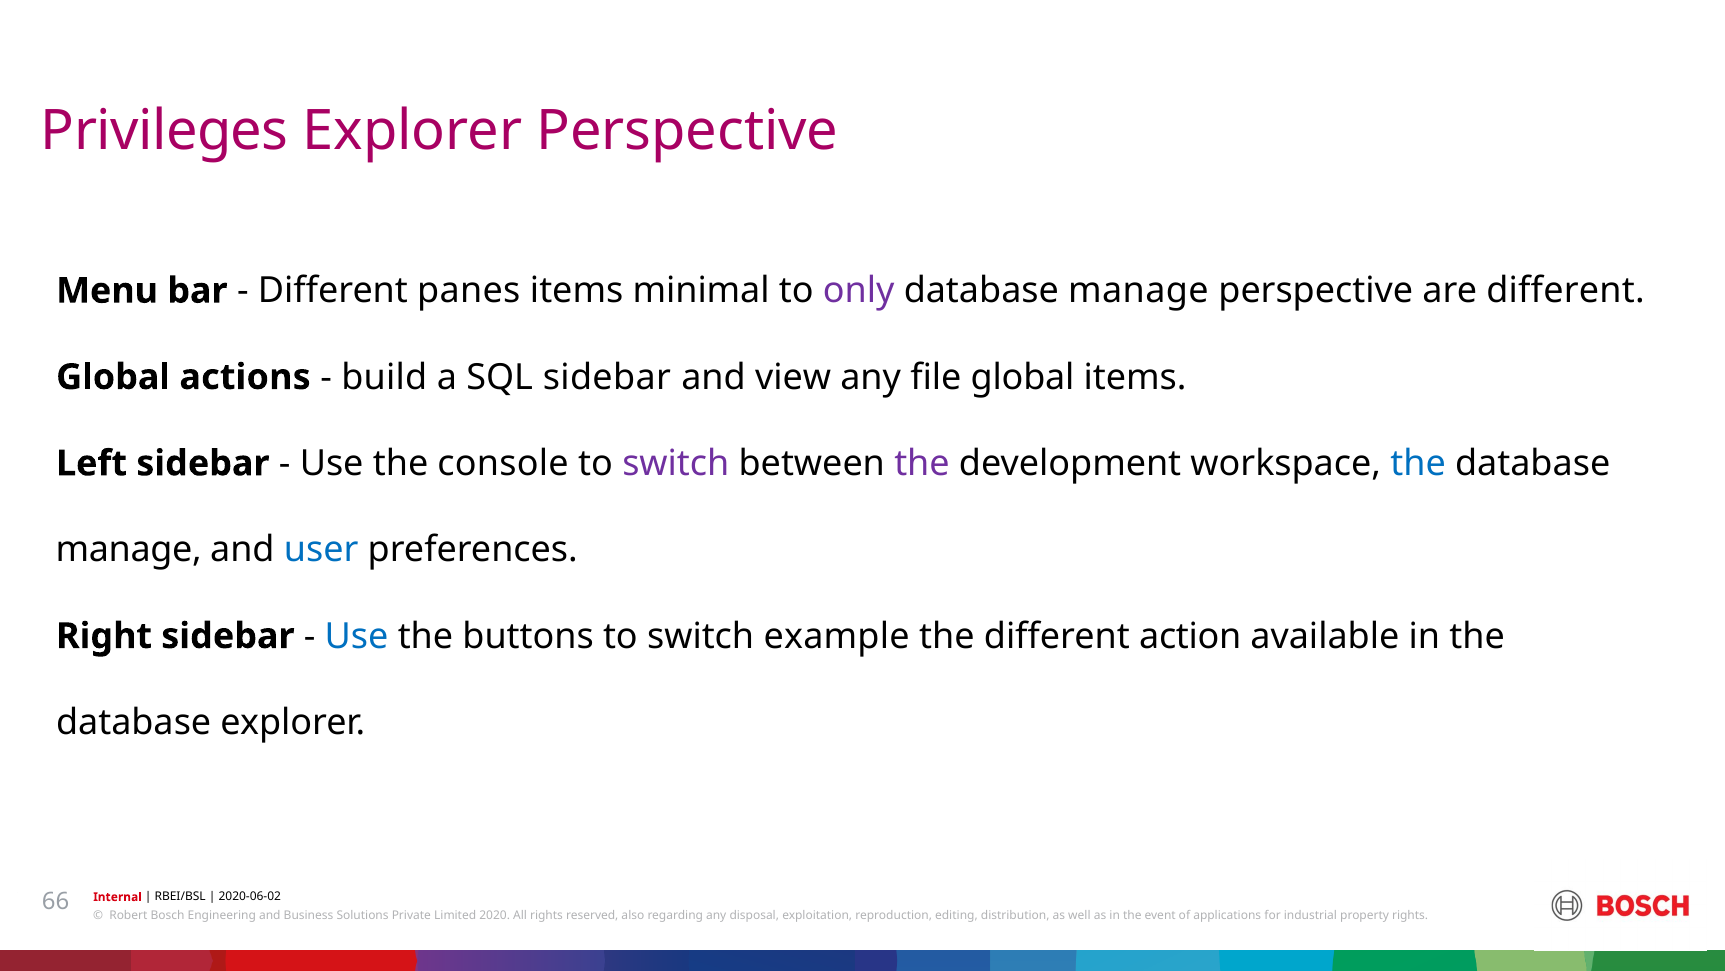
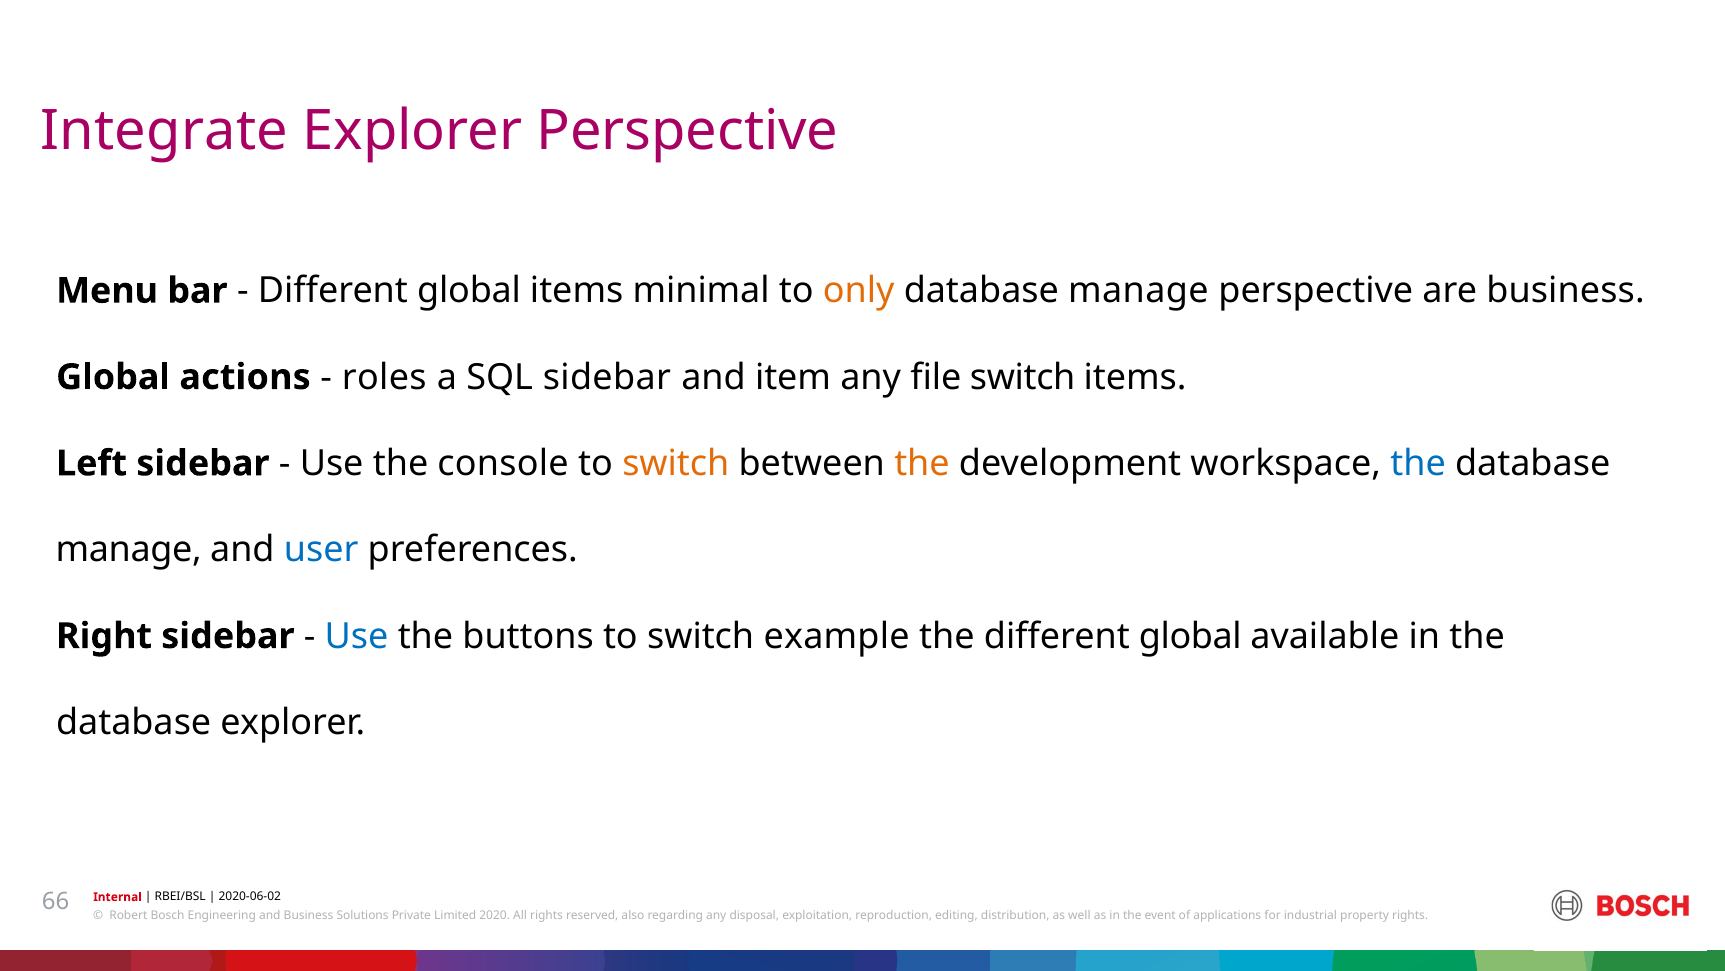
Privileges: Privileges -> Integrate
panes at (469, 291): panes -> global
only colour: purple -> orange
are different: different -> business
build: build -> roles
view: view -> item
file global: global -> switch
switch at (676, 463) colour: purple -> orange
the at (922, 463) colour: purple -> orange
the different action: action -> global
